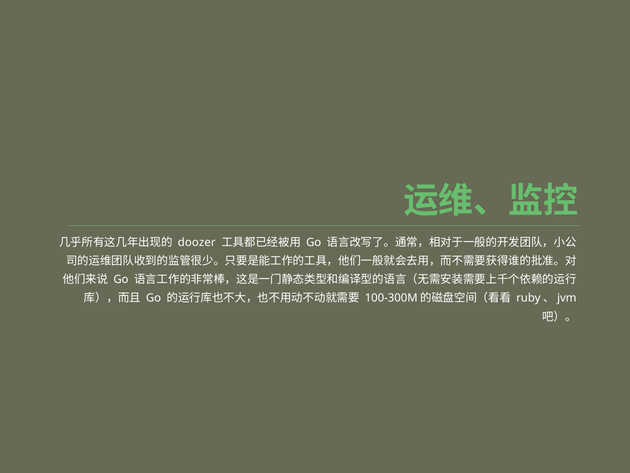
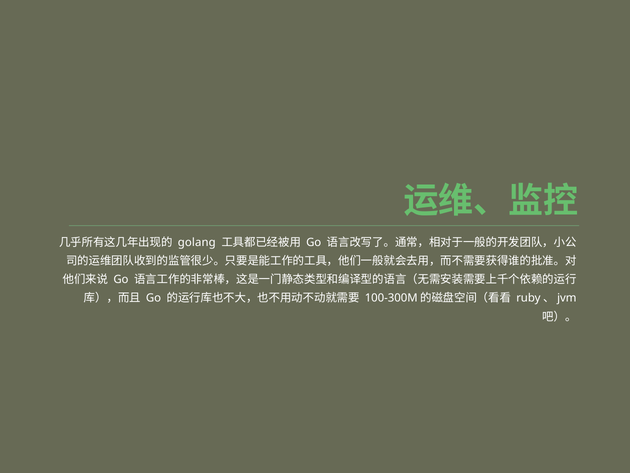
doozer: doozer -> golang
